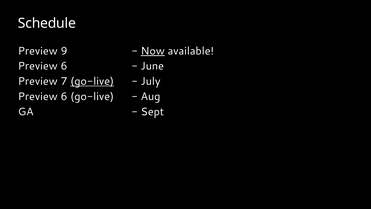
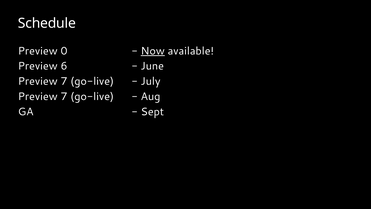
9: 9 -> 0
go-live at (92, 81) underline: present -> none
6 at (64, 96): 6 -> 7
